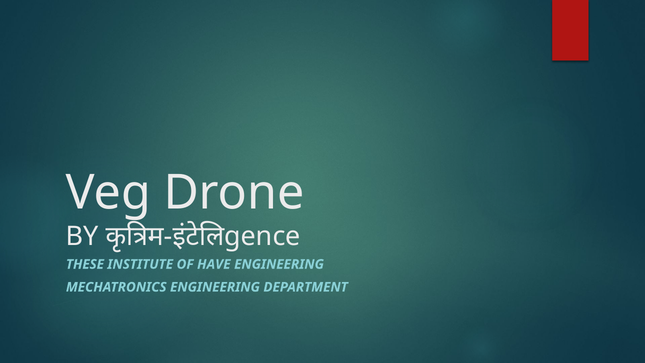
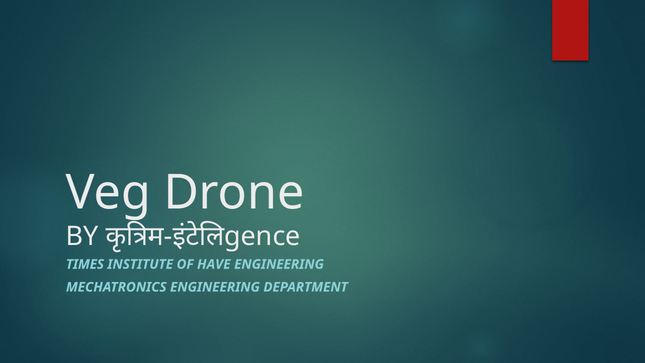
THESE: THESE -> TIMES
